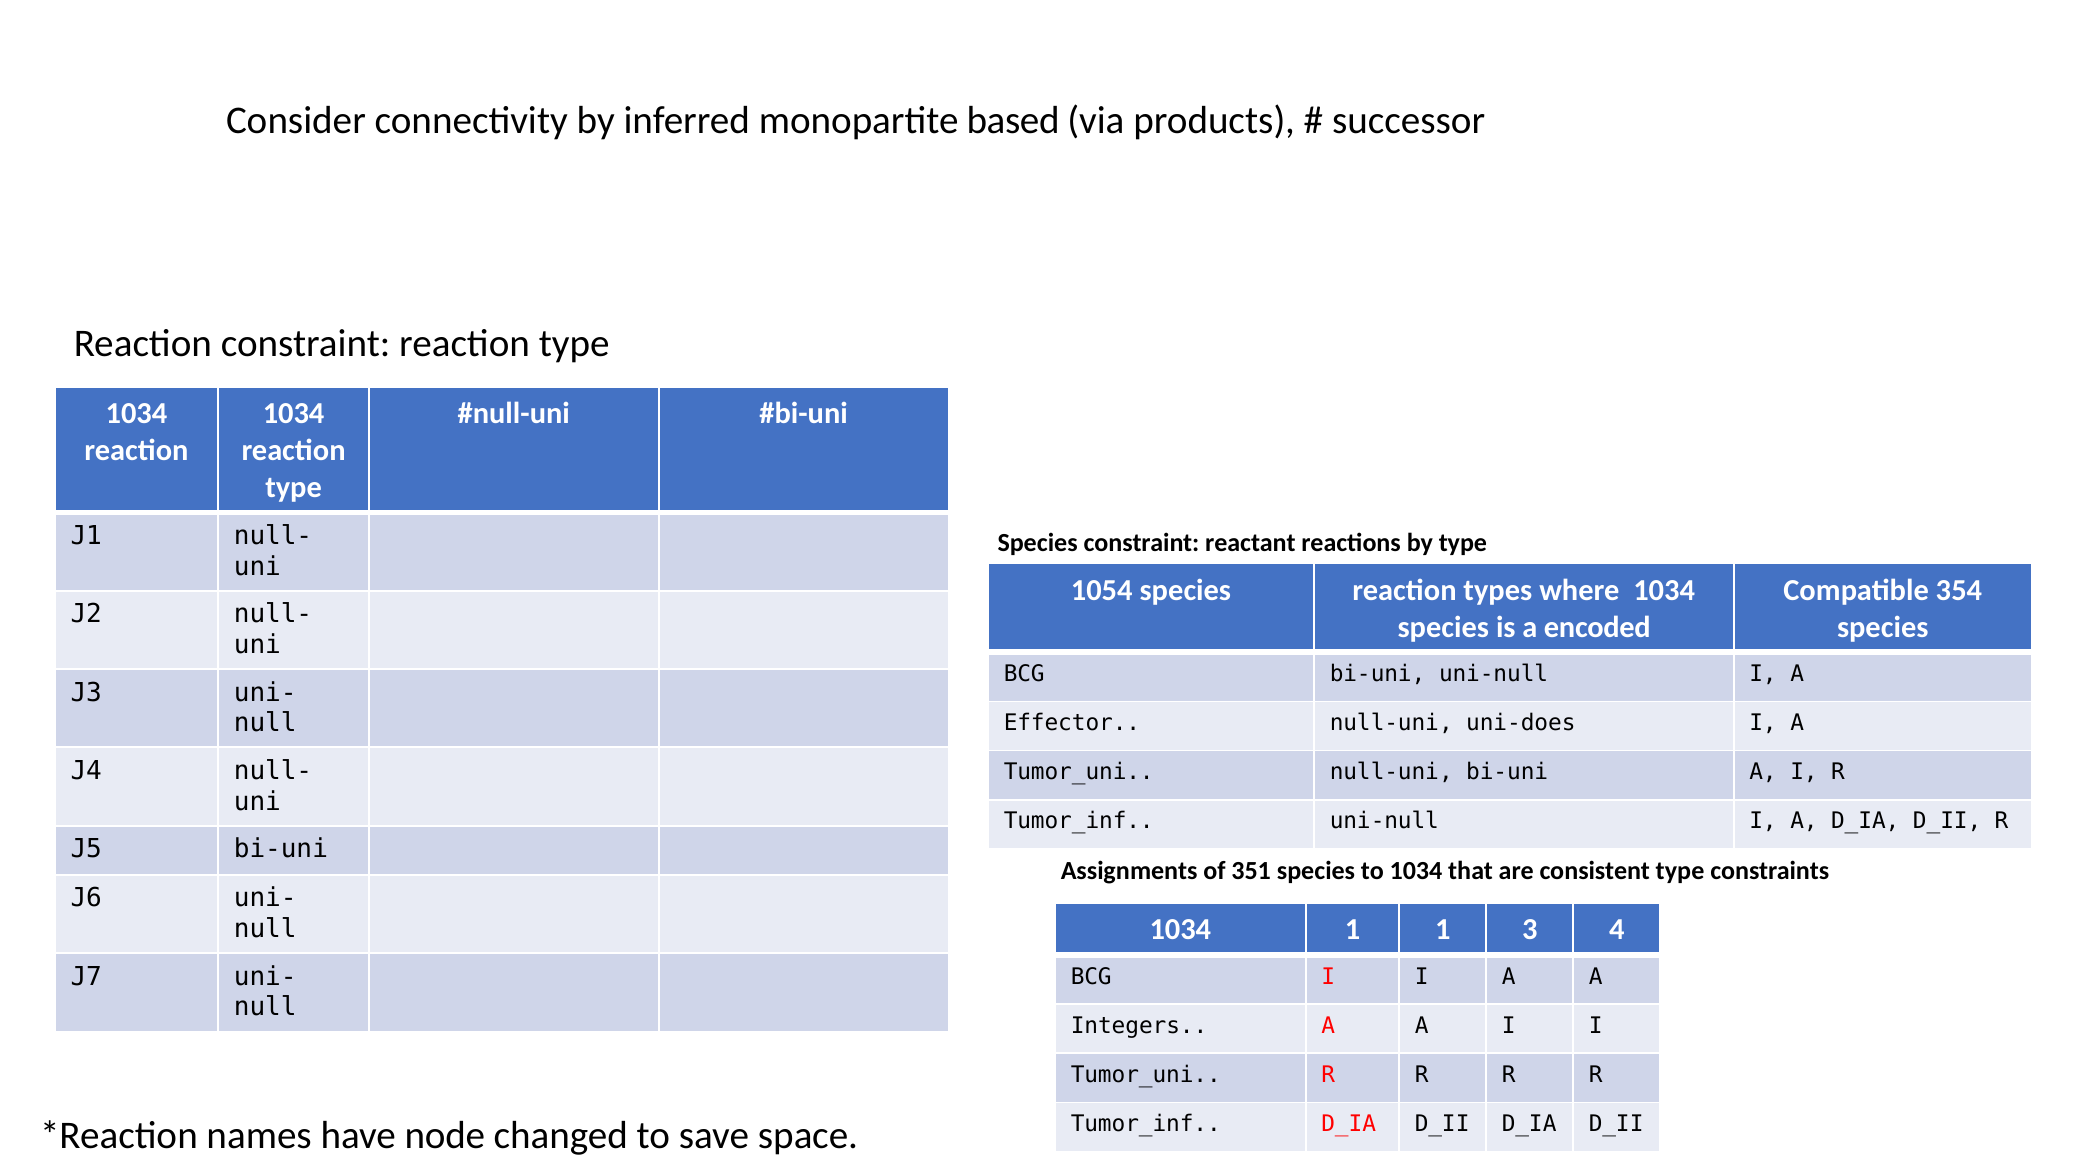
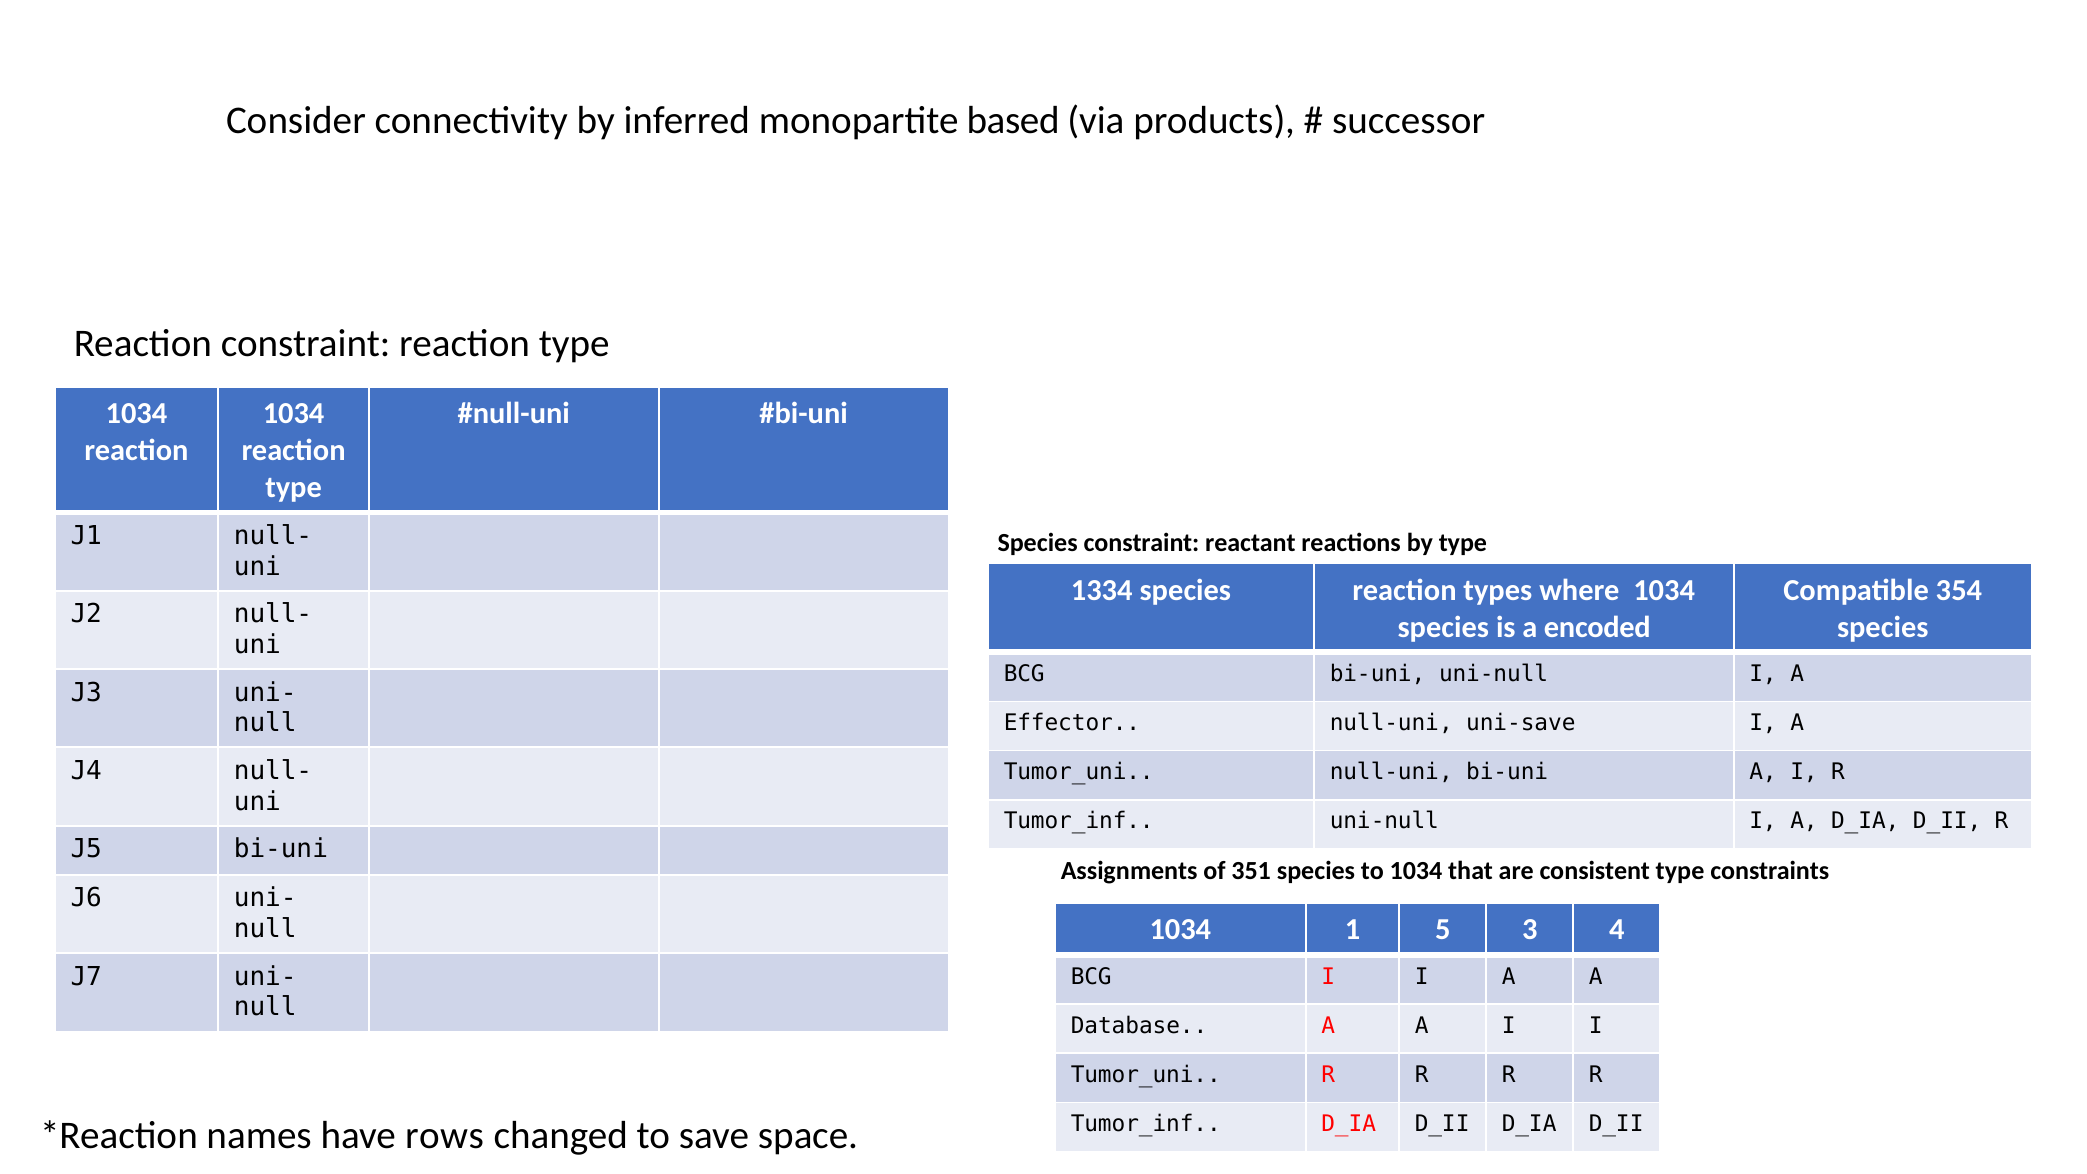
1054: 1054 -> 1334
uni-does: uni-does -> uni-save
1 1: 1 -> 5
Integers: Integers -> Database
node: node -> rows
